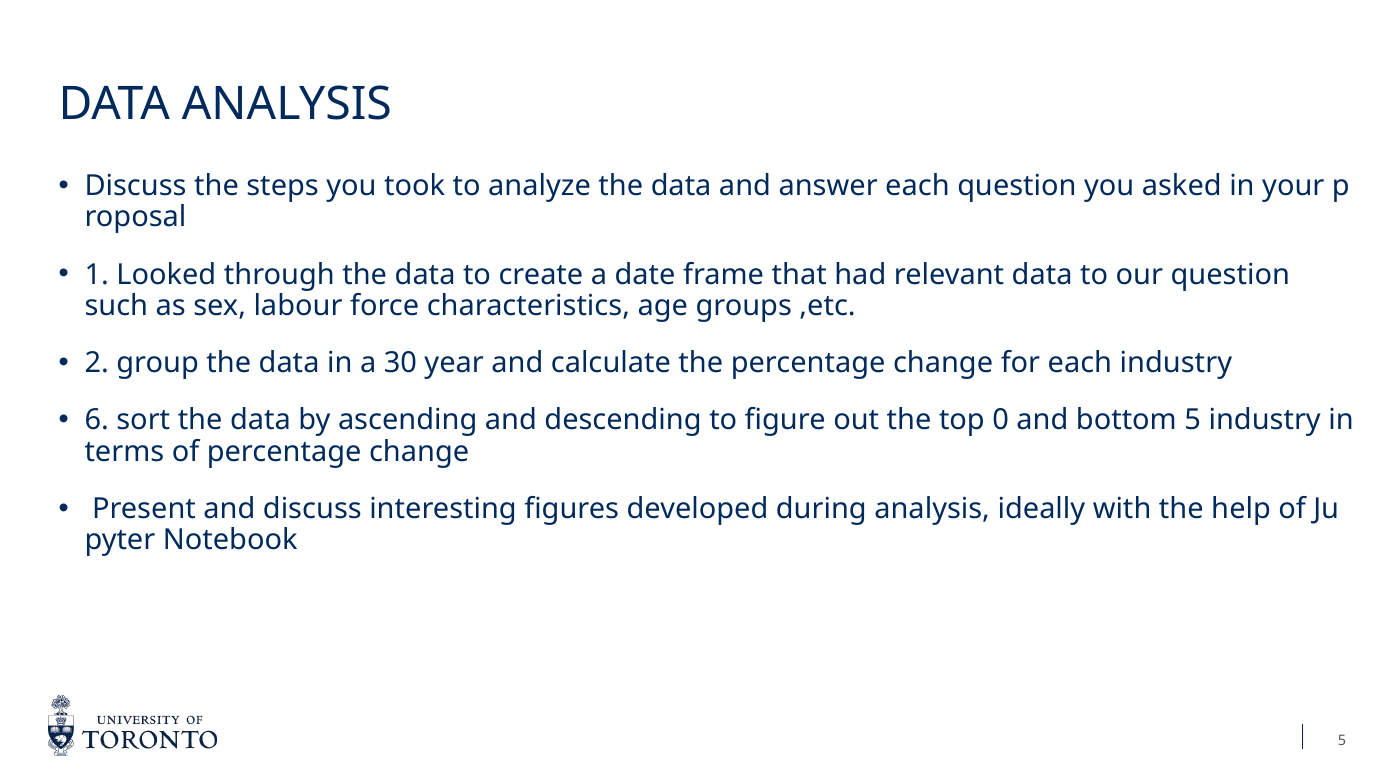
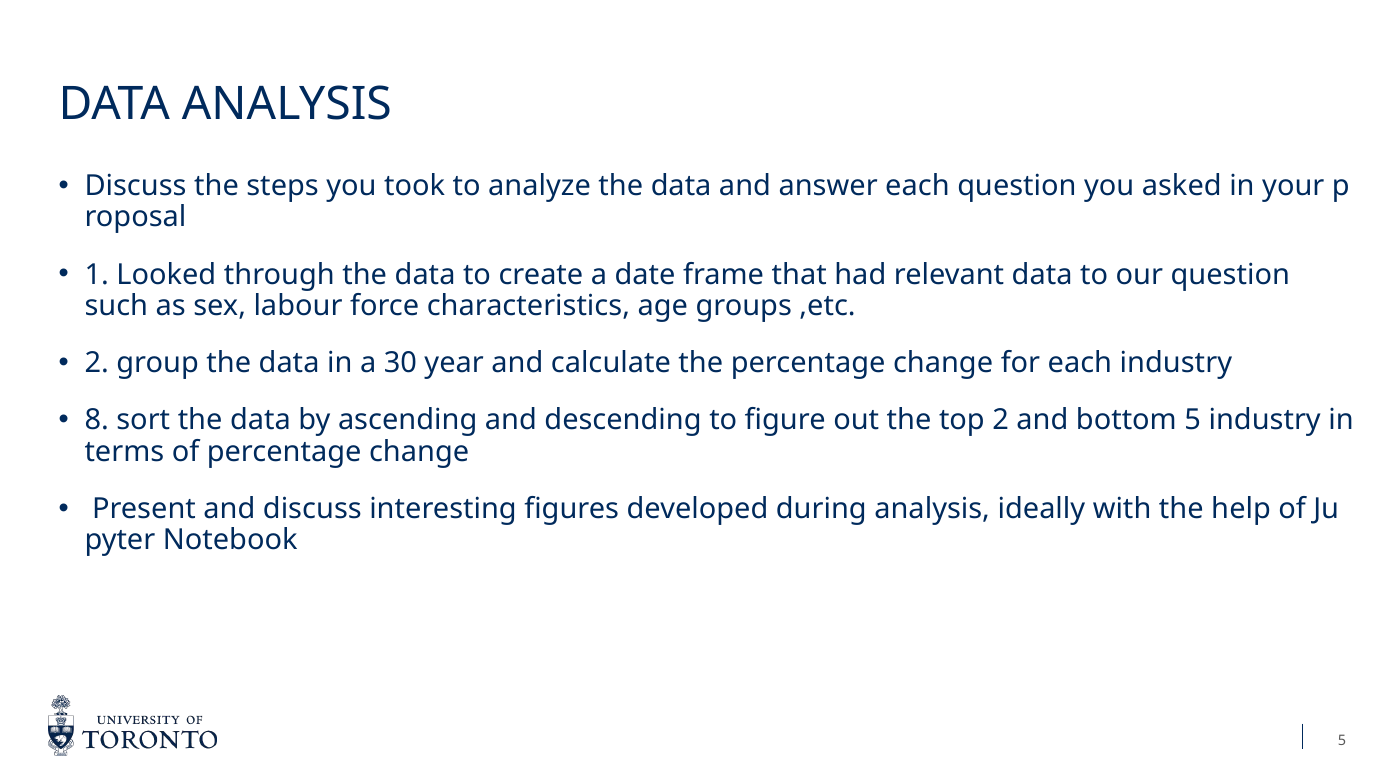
6: 6 -> 8
top 0: 0 -> 2
